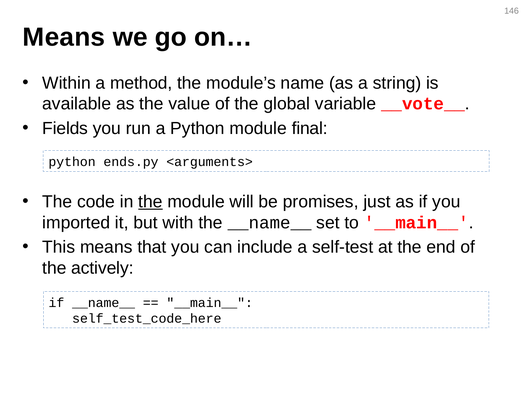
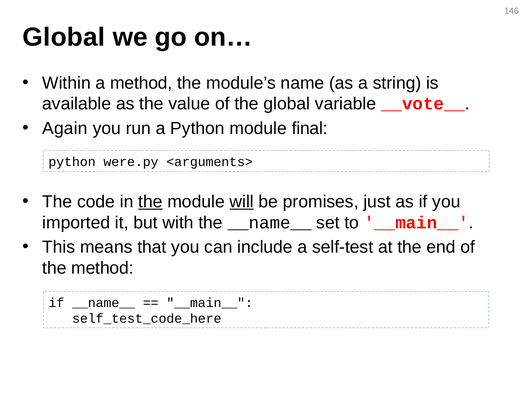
Means at (64, 37): Means -> Global
Fields: Fields -> Again
ends.py: ends.py -> were.py
will underline: none -> present
the actively: actively -> method
